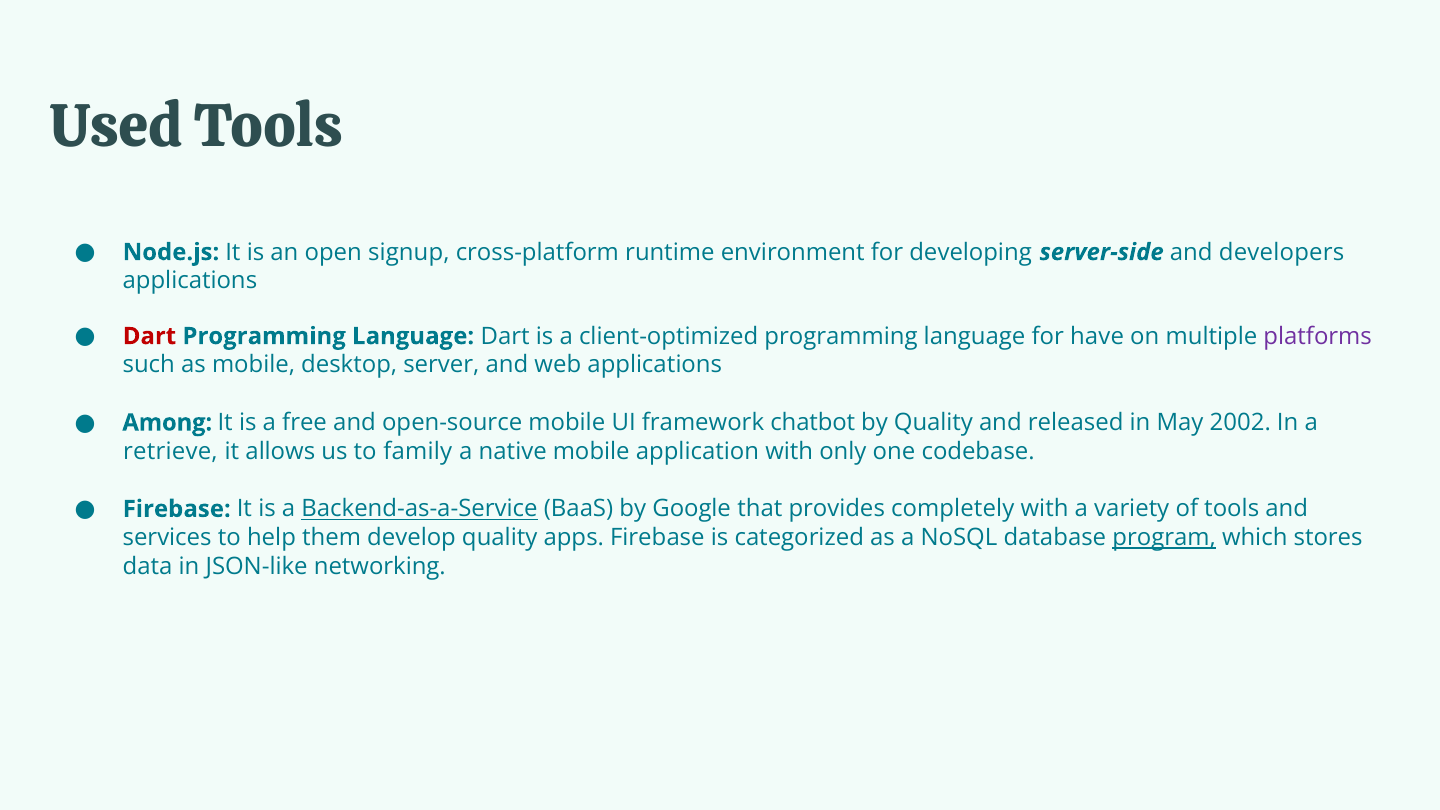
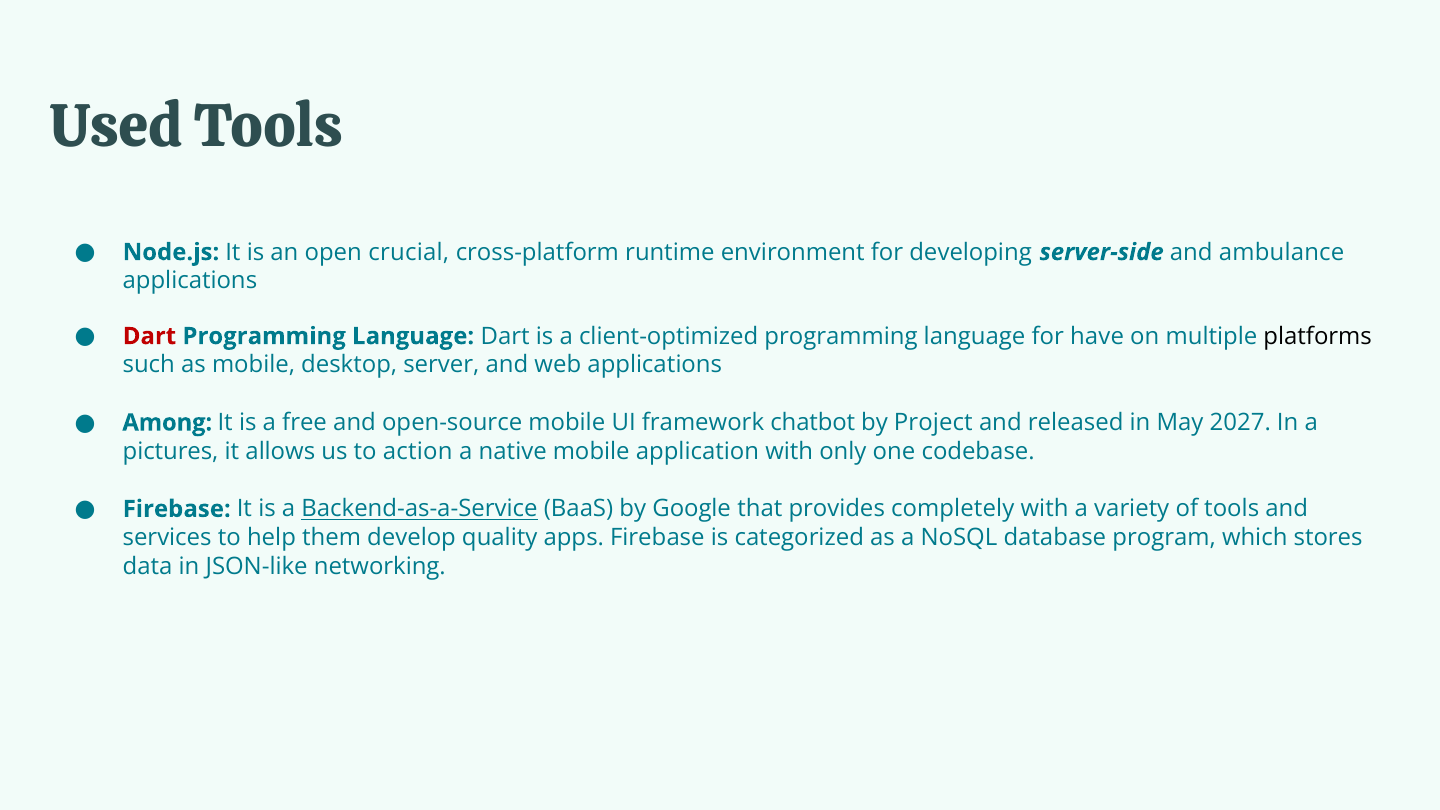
signup: signup -> crucial
developers: developers -> ambulance
platforms colour: purple -> black
by Quality: Quality -> Project
2002: 2002 -> 2027
retrieve: retrieve -> pictures
family: family -> action
program underline: present -> none
